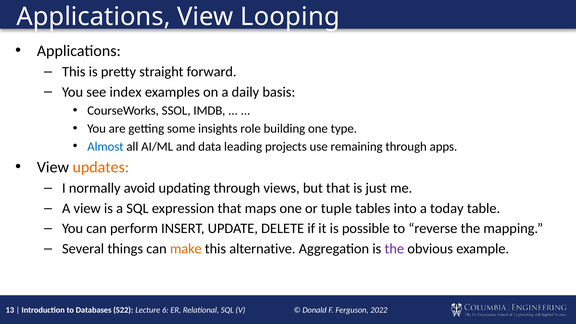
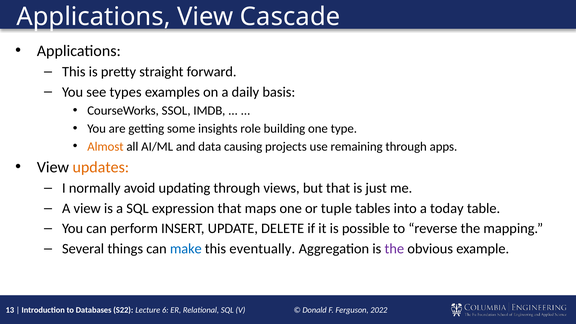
Looping: Looping -> Cascade
index: index -> types
Almost colour: blue -> orange
leading: leading -> causing
make colour: orange -> blue
alternative: alternative -> eventually
